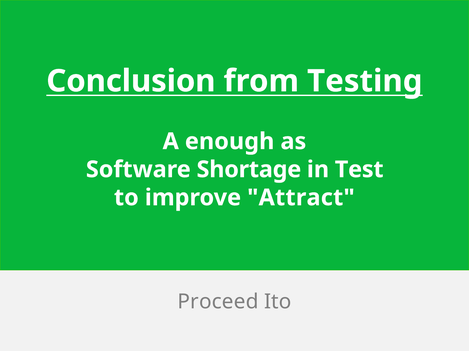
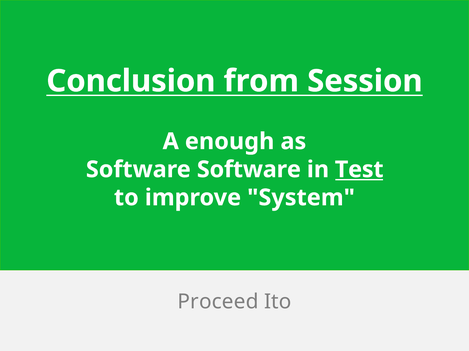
Testing: Testing -> Session
Software Shortage: Shortage -> Software
Test underline: none -> present
Attract: Attract -> System
